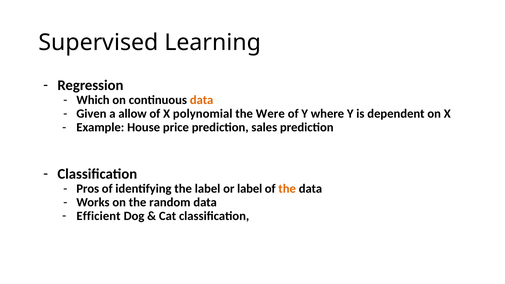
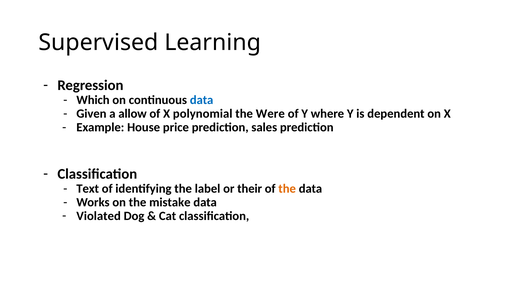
data at (202, 100) colour: orange -> blue
Pros: Pros -> Text
or label: label -> their
random: random -> mistake
Efficient: Efficient -> Violated
